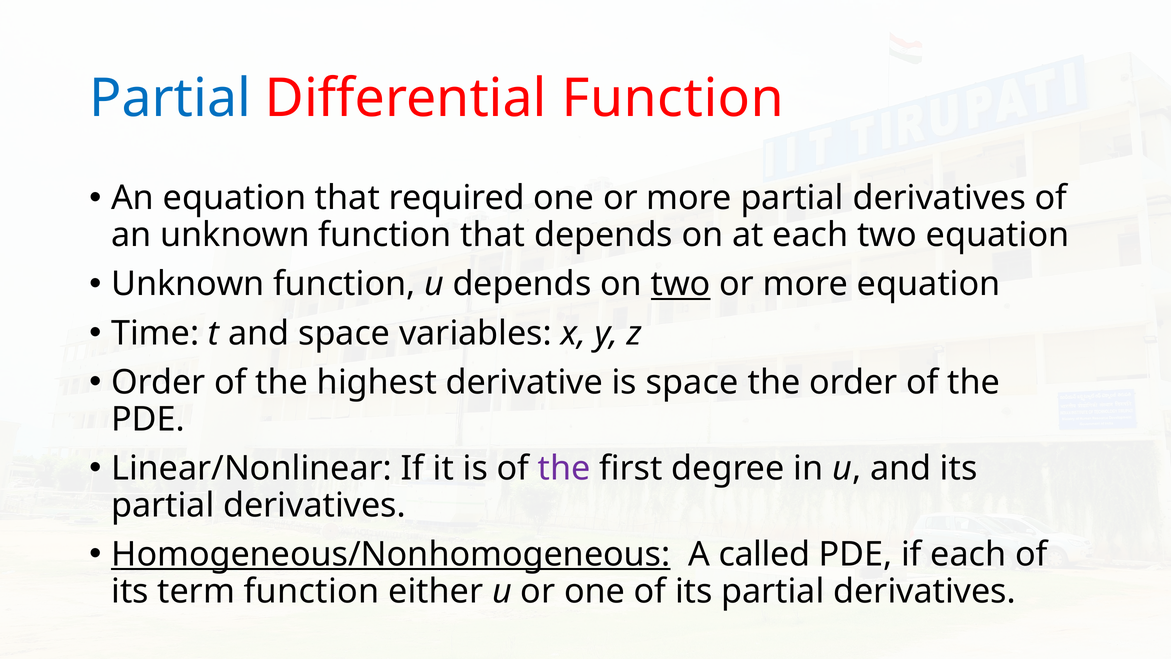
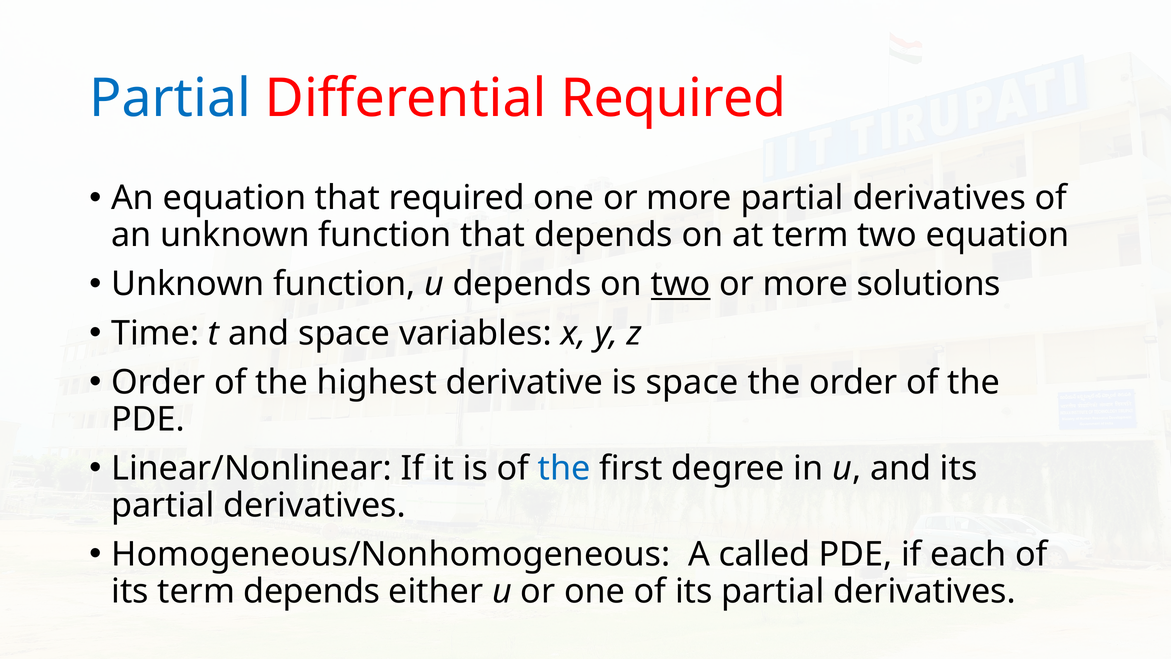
Differential Function: Function -> Required
at each: each -> term
more equation: equation -> solutions
the at (564, 468) colour: purple -> blue
Homogeneous/Nonhomogeneous underline: present -> none
term function: function -> depends
